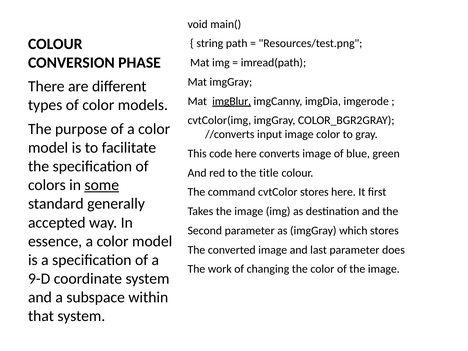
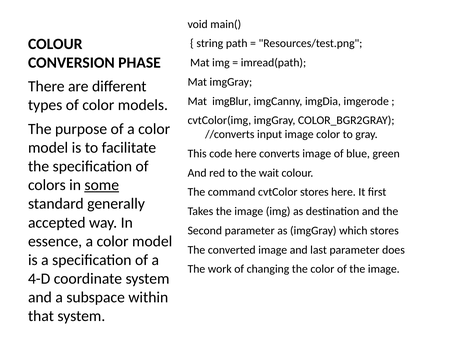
imgBlur underline: present -> none
title: title -> wait
9-D: 9-D -> 4-D
